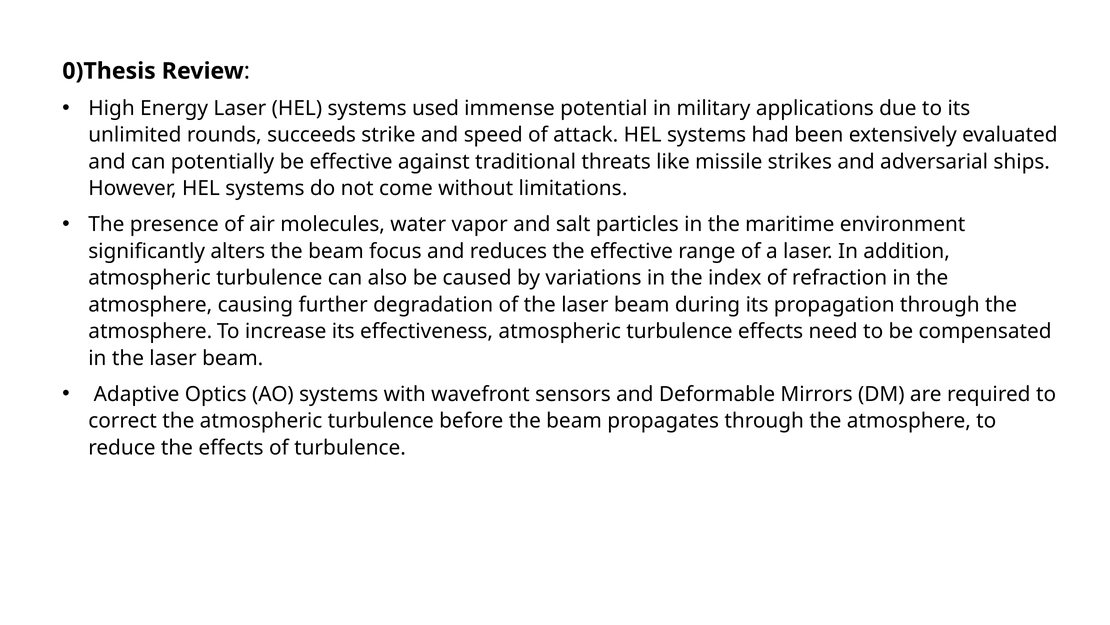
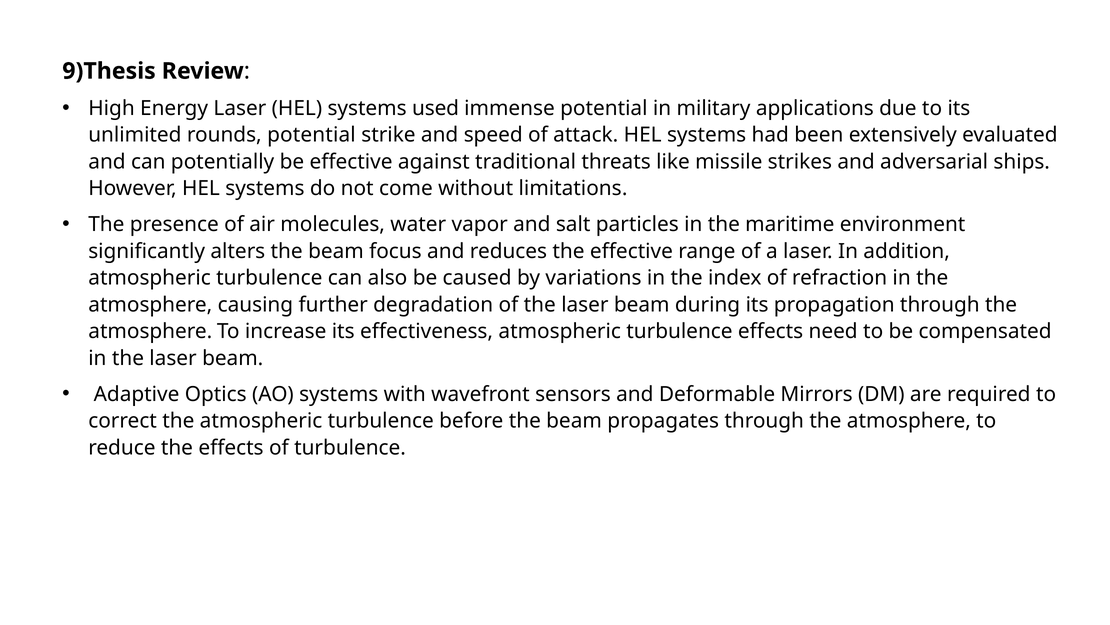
0)Thesis: 0)Thesis -> 9)Thesis
rounds succeeds: succeeds -> potential
